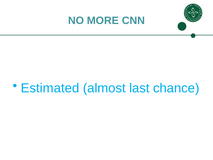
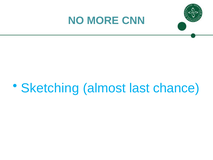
Estimated: Estimated -> Sketching
